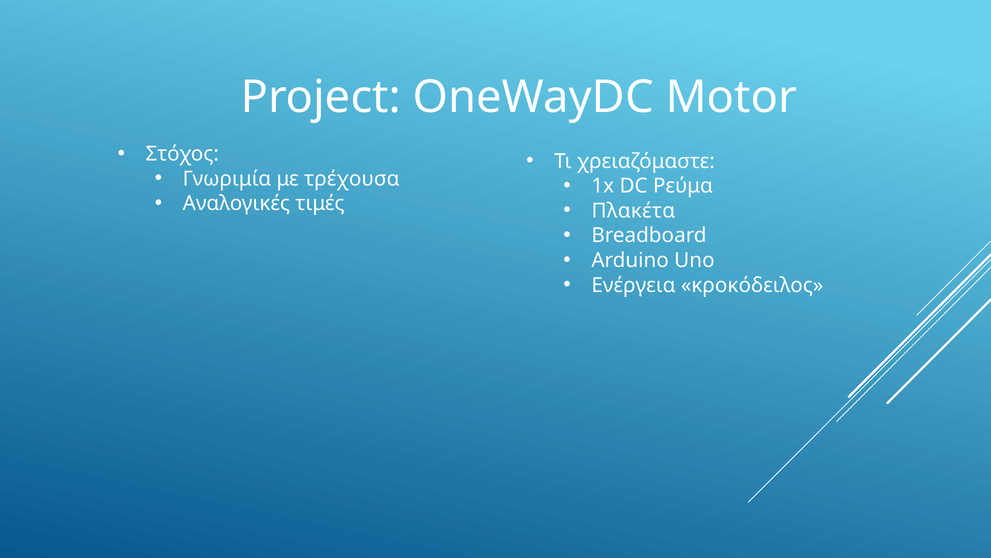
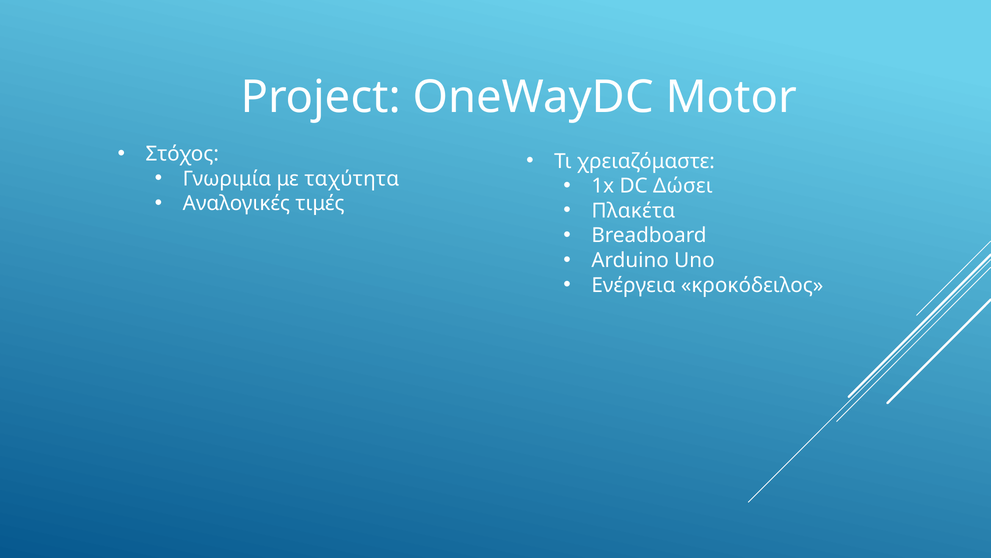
τρέχουσα: τρέχουσα -> ταχύτητα
Ρεύμα: Ρεύμα -> Δώσει
